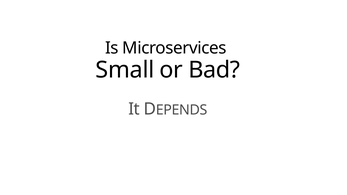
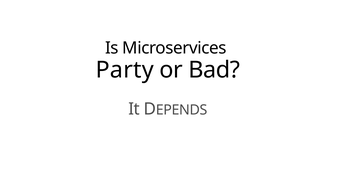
Small: Small -> Party
